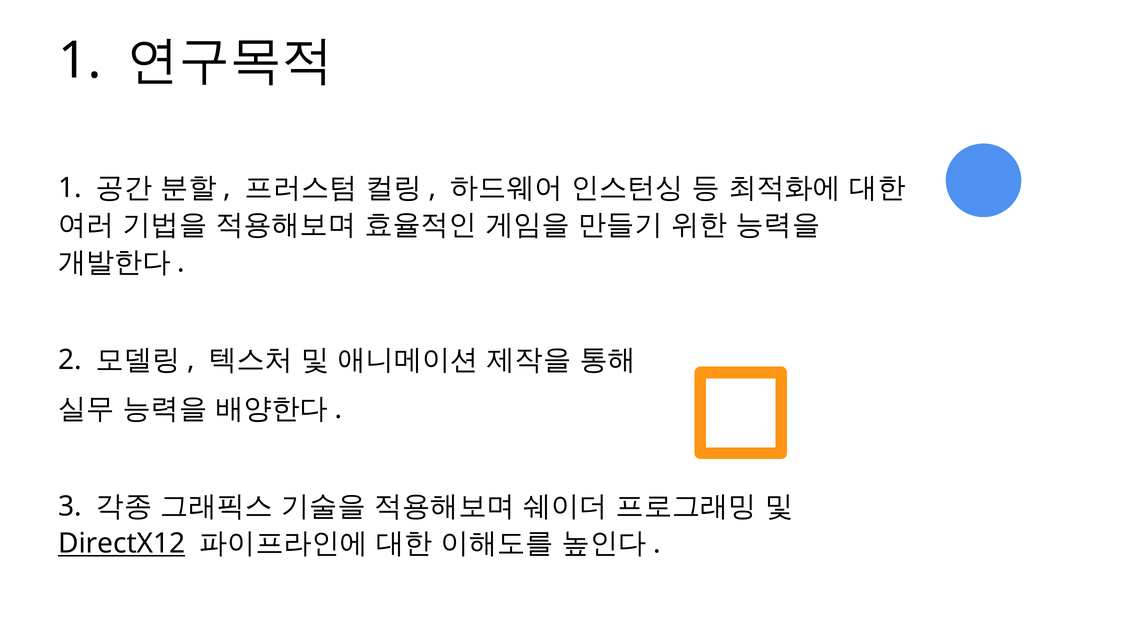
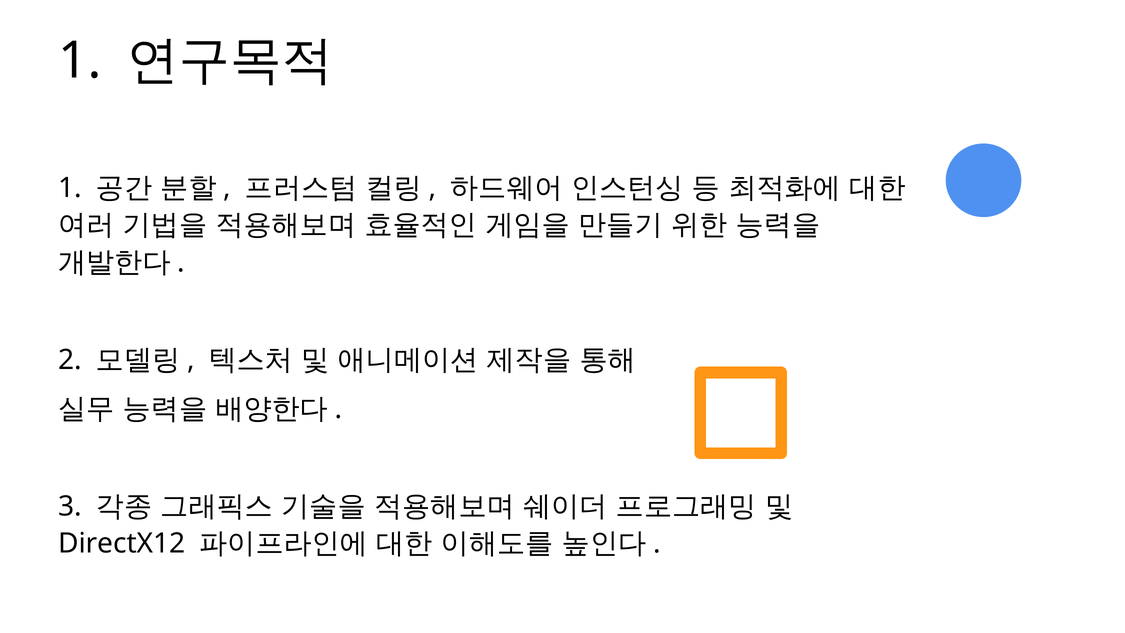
DirectX12 underline: present -> none
